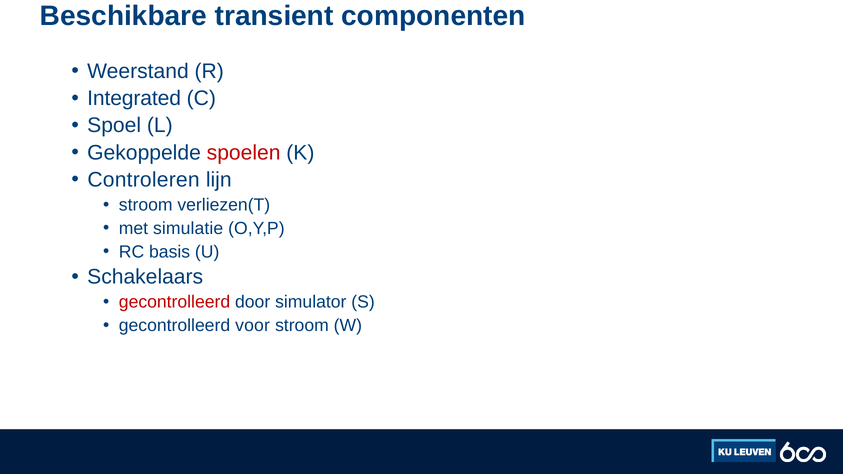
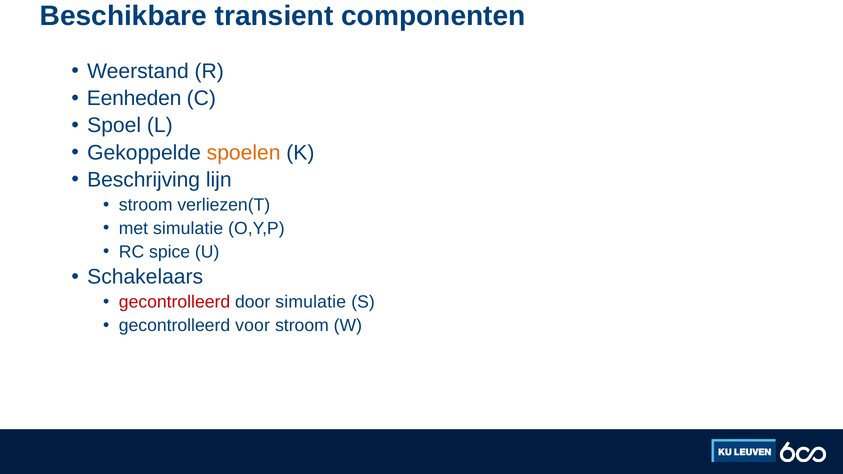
Integrated: Integrated -> Eenheden
spoelen colour: red -> orange
Controleren: Controleren -> Beschrijving
basis: basis -> spice
door simulator: simulator -> simulatie
